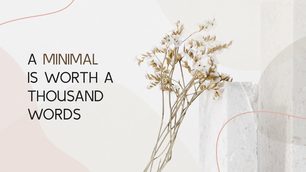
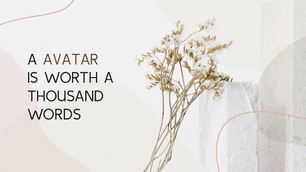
MINIMAL: MINIMAL -> AVATAR
